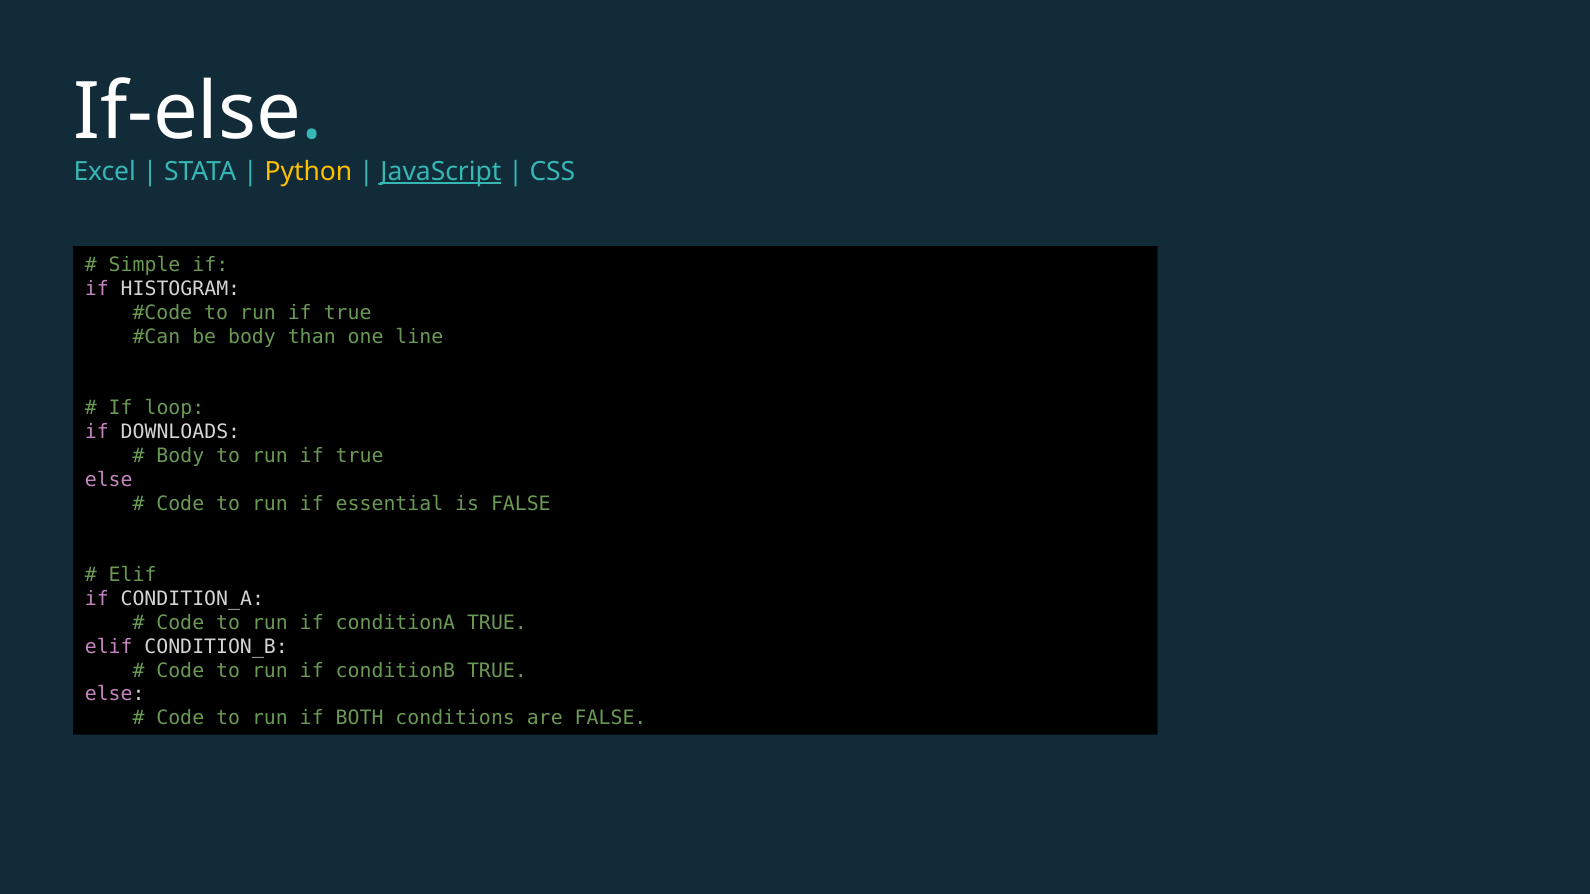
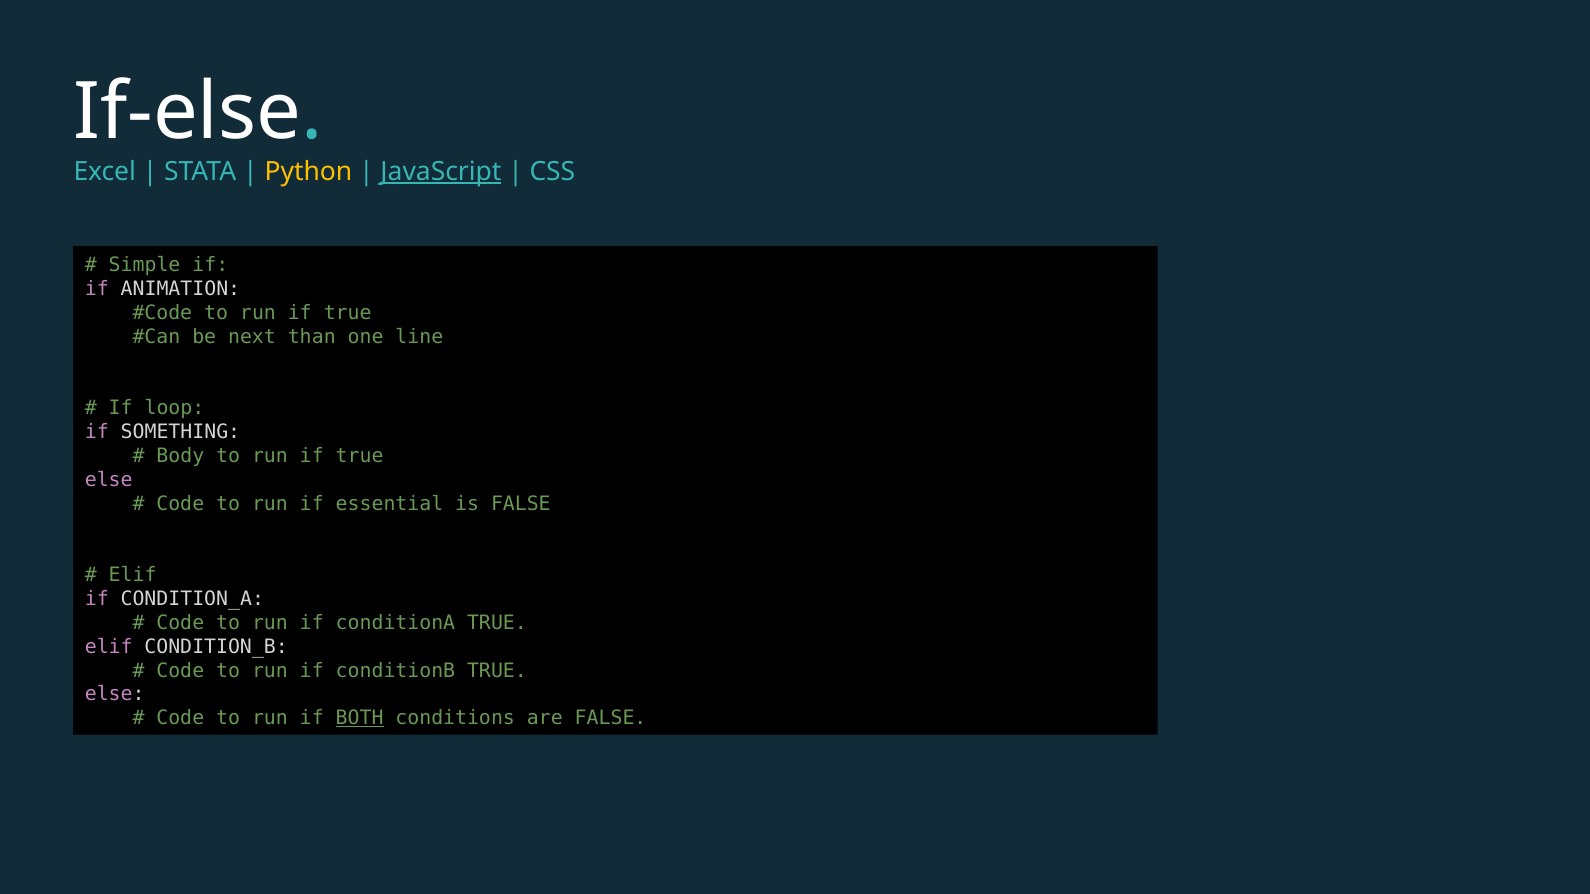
HISTOGRAM: HISTOGRAM -> ANIMATION
be body: body -> next
DOWNLOADS: DOWNLOADS -> SOMETHING
BOTH underline: none -> present
